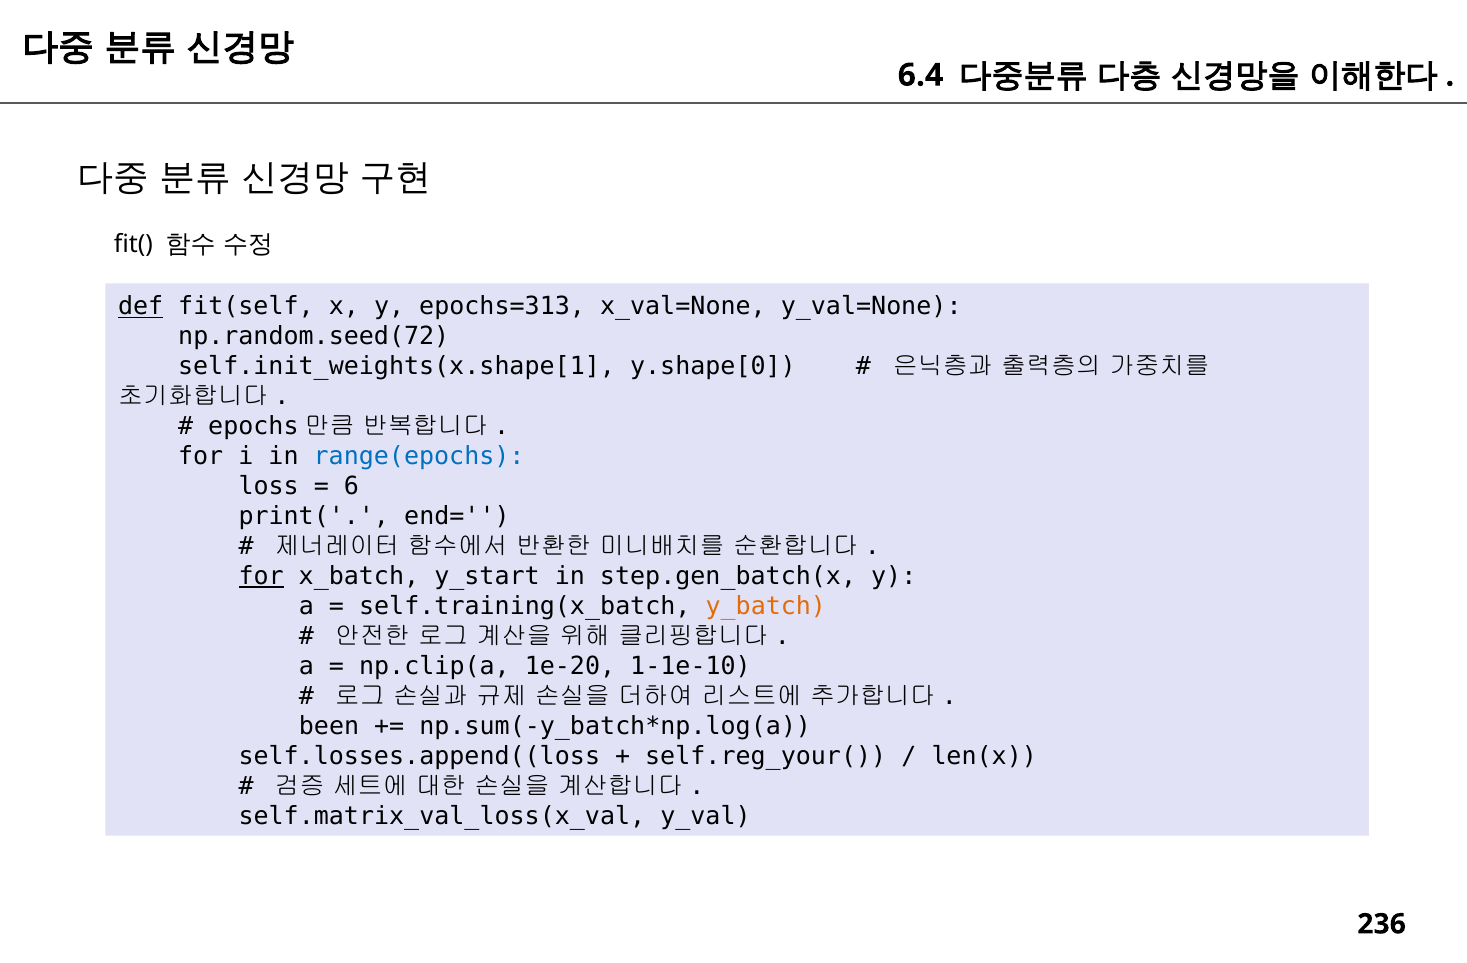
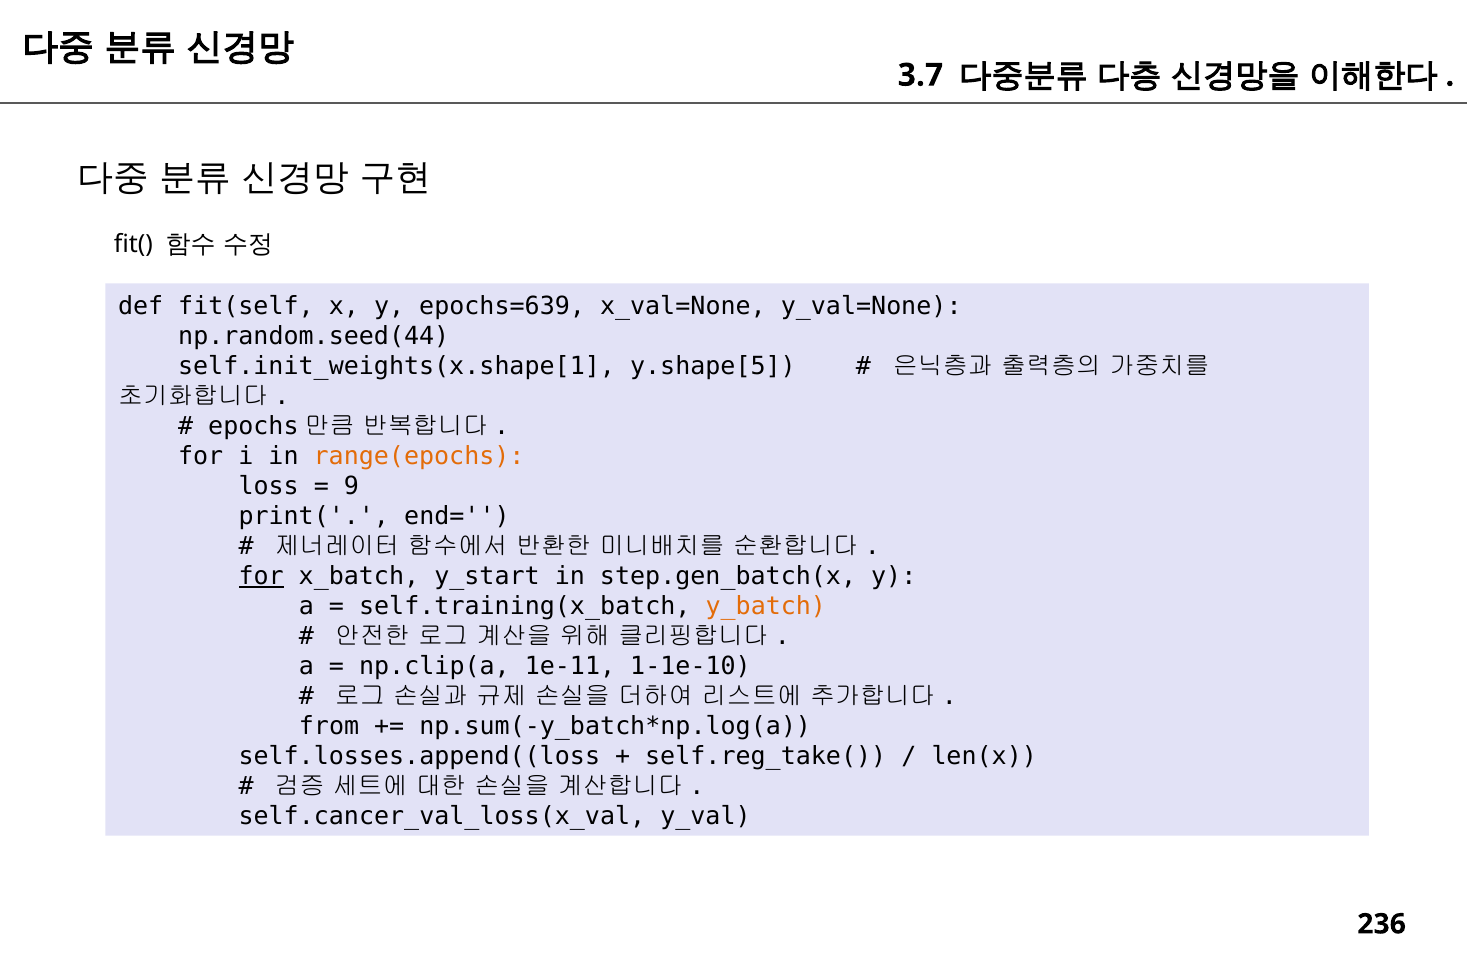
6.4: 6.4 -> 3.7
def underline: present -> none
epochs=313: epochs=313 -> epochs=639
np.random.seed(72: np.random.seed(72 -> np.random.seed(44
y.shape[0: y.shape[0 -> y.shape[5
range(epochs colour: blue -> orange
6: 6 -> 9
1e-20: 1e-20 -> 1e-11
been: been -> from
self.reg_your(: self.reg_your( -> self.reg_take(
self.matrix_val_loss(x_val: self.matrix_val_loss(x_val -> self.cancer_val_loss(x_val
